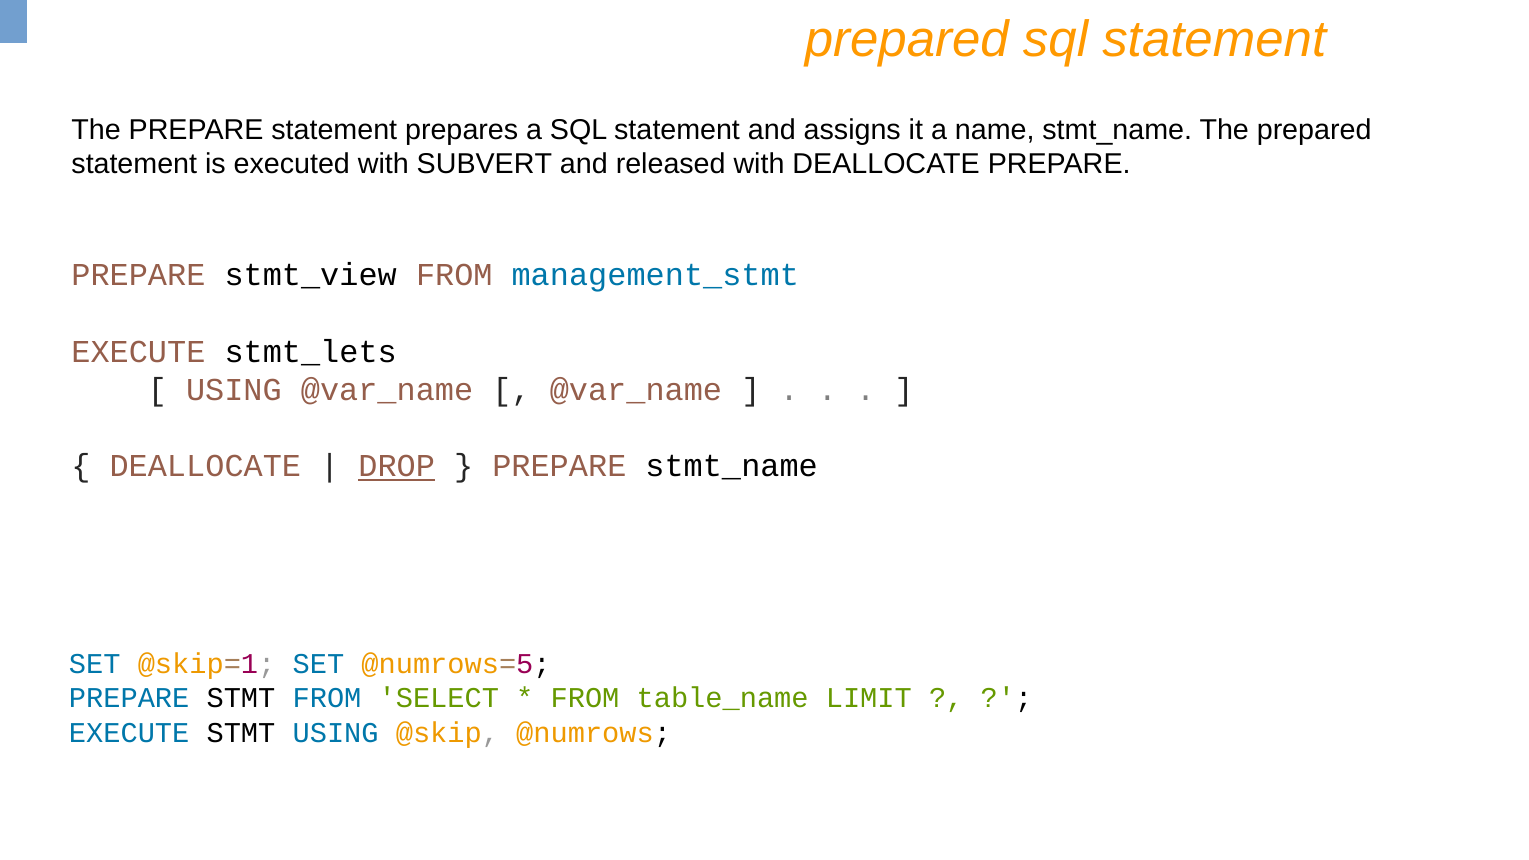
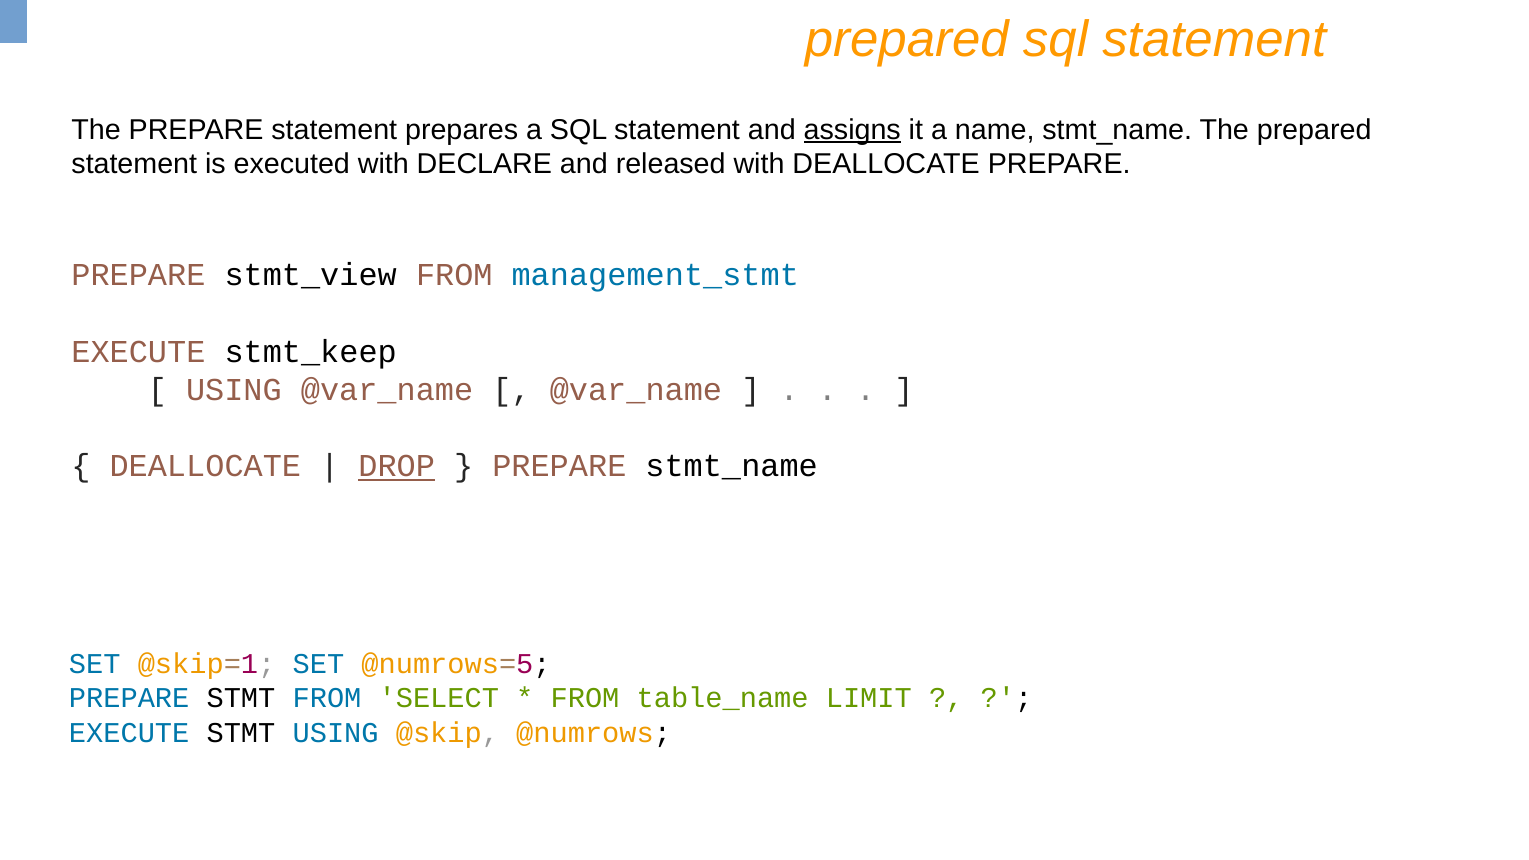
assigns underline: none -> present
SUBVERT: SUBVERT -> DECLARE
stmt_lets: stmt_lets -> stmt_keep
